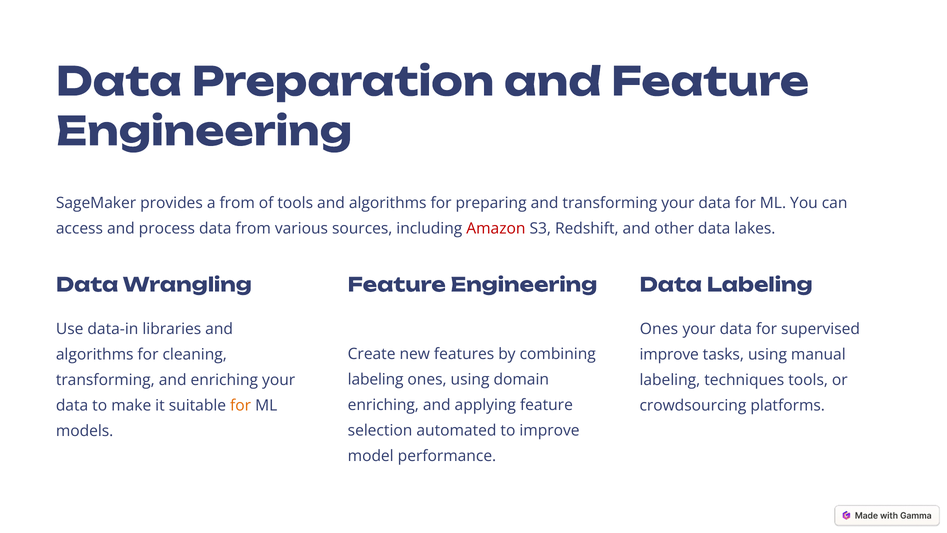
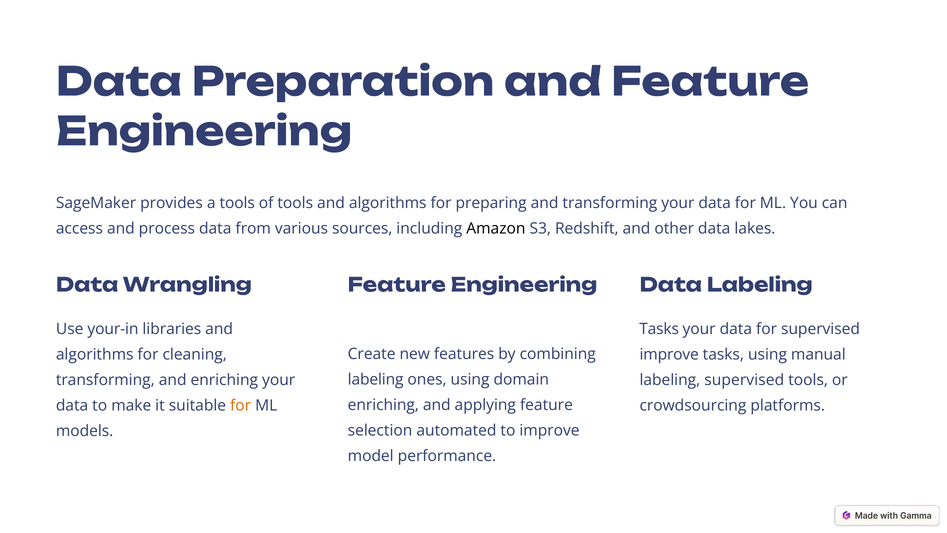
a from: from -> tools
Amazon colour: red -> black
data-in: data-in -> your-in
Ones at (659, 329): Ones -> Tasks
labeling techniques: techniques -> supervised
